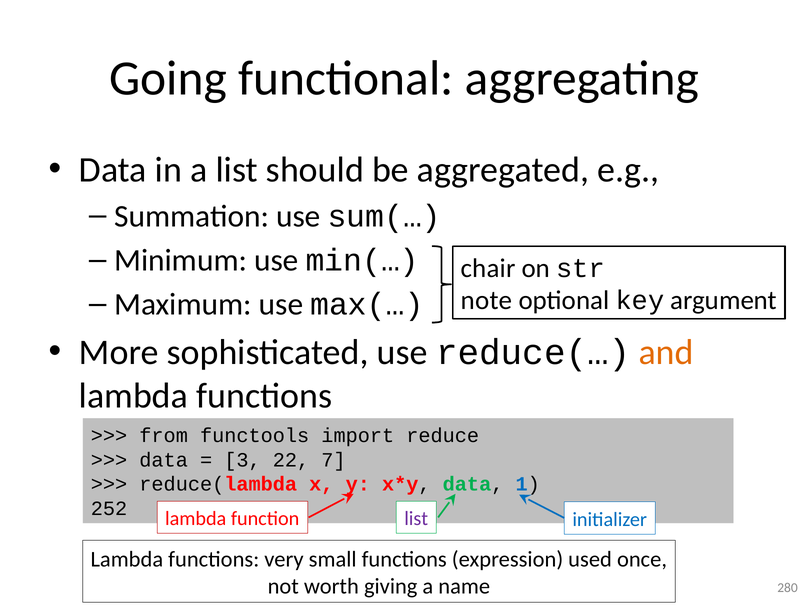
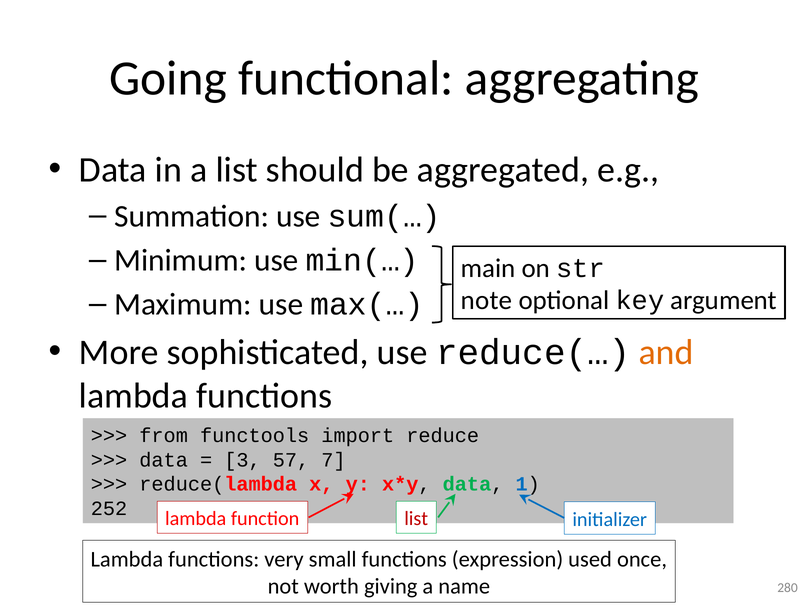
chair: chair -> main
22: 22 -> 57
list at (416, 518) colour: purple -> red
